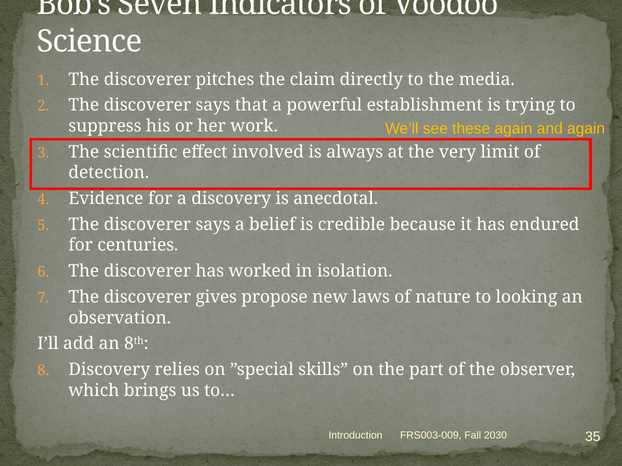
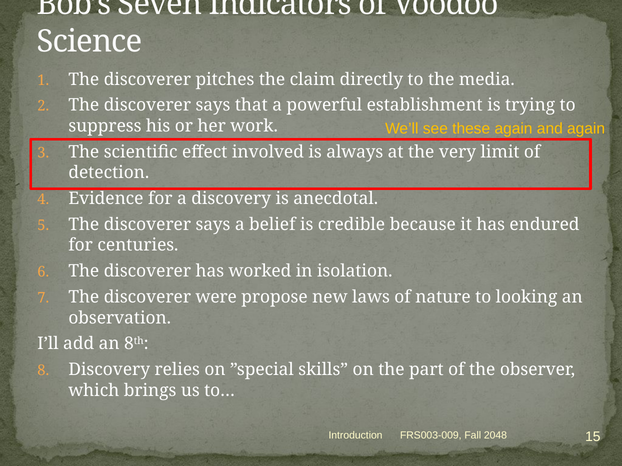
gives: gives -> were
2030: 2030 -> 2048
35: 35 -> 15
